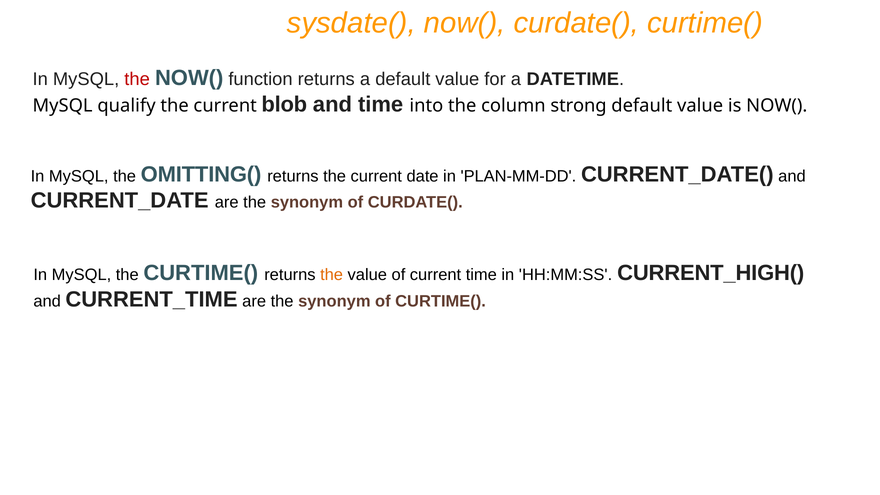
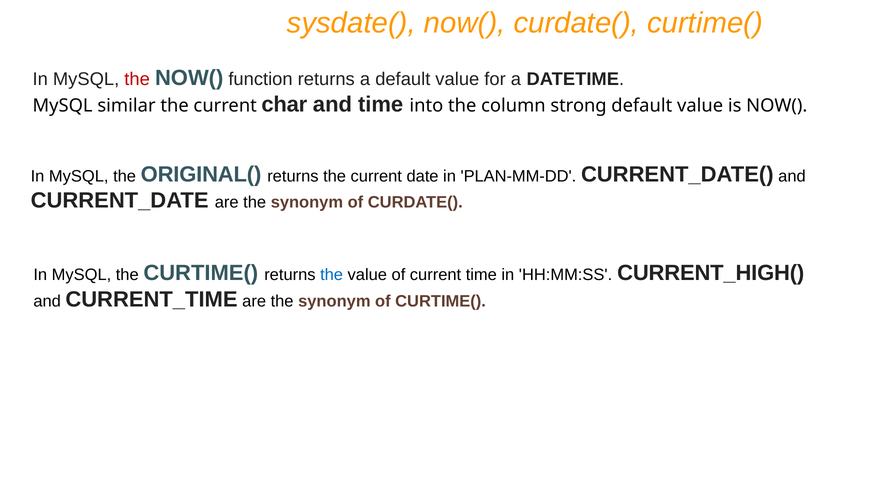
qualify: qualify -> similar
blob: blob -> char
OMITTING(: OMITTING( -> ORIGINAL(
the at (332, 275) colour: orange -> blue
